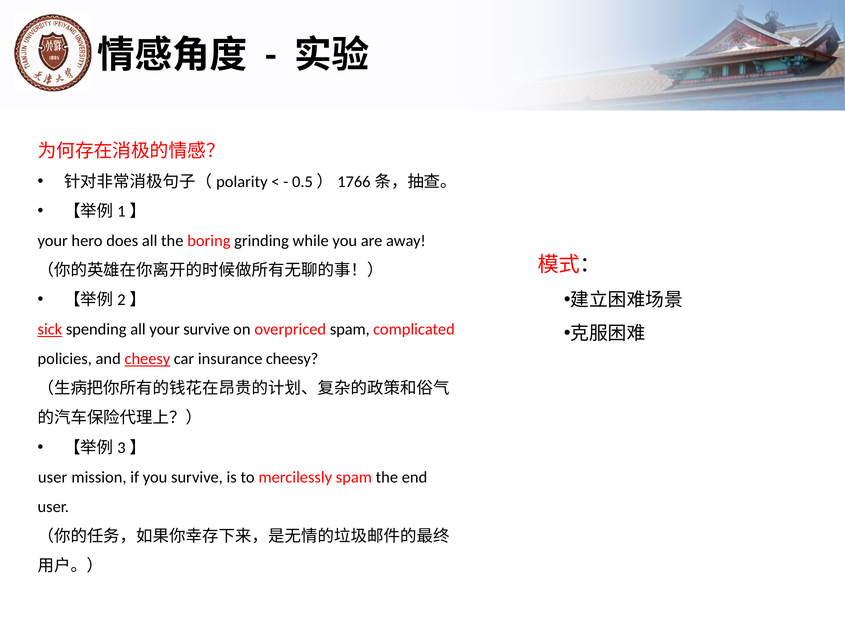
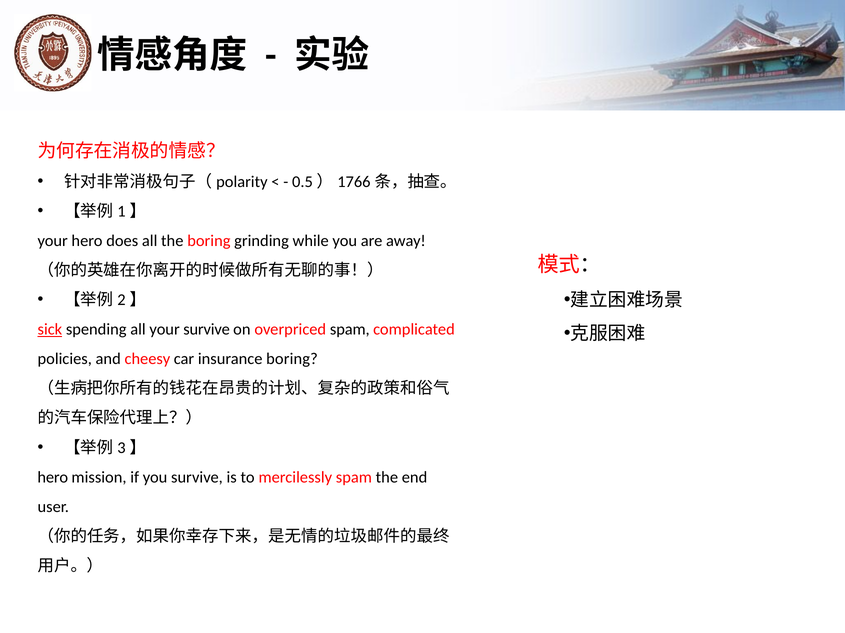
cheesy at (147, 359) underline: present -> none
insurance cheesy: cheesy -> boring
user at (53, 478): user -> hero
